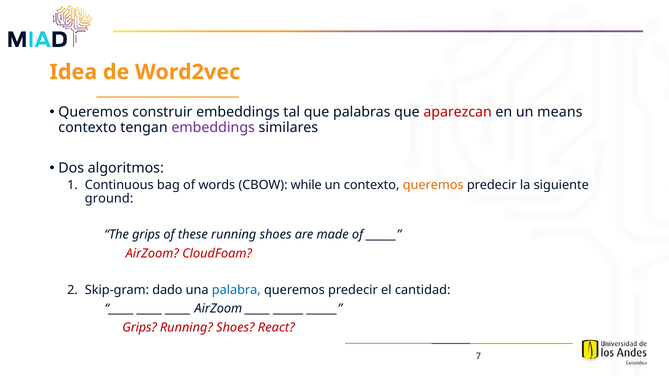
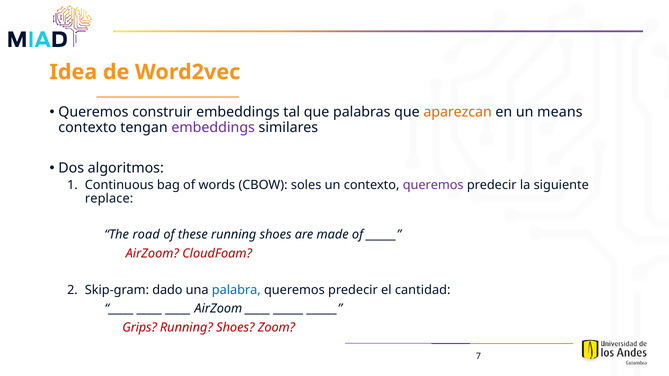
aparezcan colour: red -> orange
while: while -> soles
queremos at (433, 185) colour: orange -> purple
ground: ground -> replace
The grips: grips -> road
React: React -> Zoom
